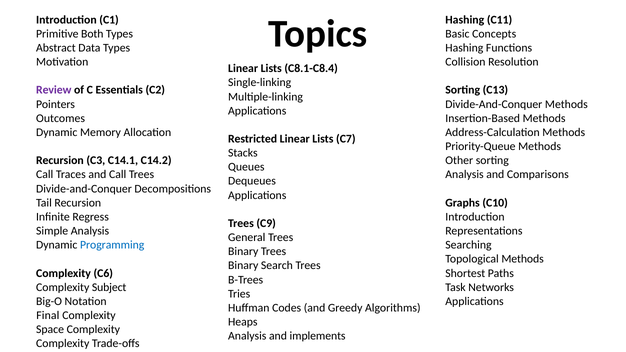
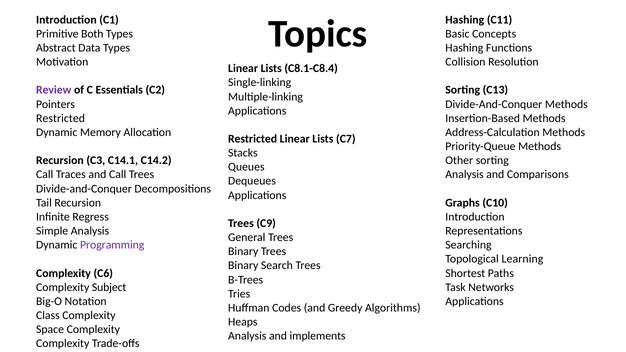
Outcomes at (61, 118): Outcomes -> Restricted
Programming colour: blue -> purple
Topological Methods: Methods -> Learning
Final: Final -> Class
